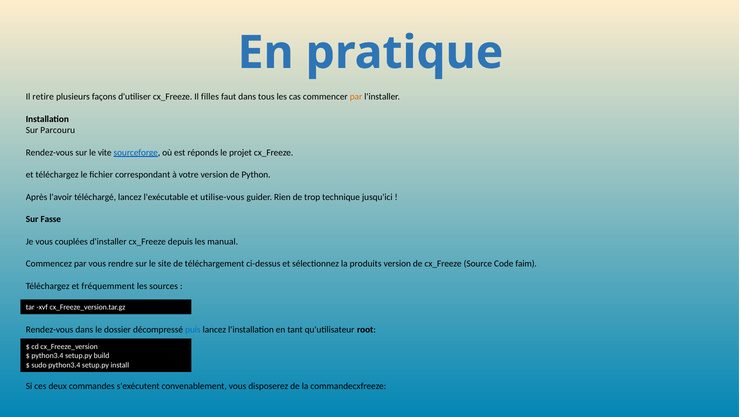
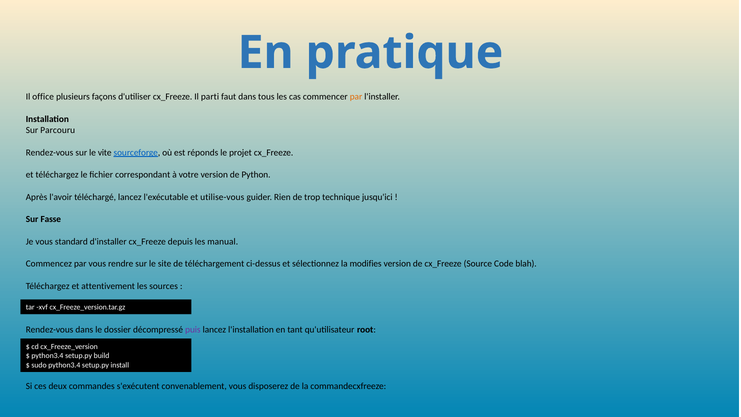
retire: retire -> office
filles: filles -> parti
couplées: couplées -> standard
produits: produits -> modifies
faim: faim -> blah
fréquemment: fréquemment -> attentivement
puis colour: blue -> purple
